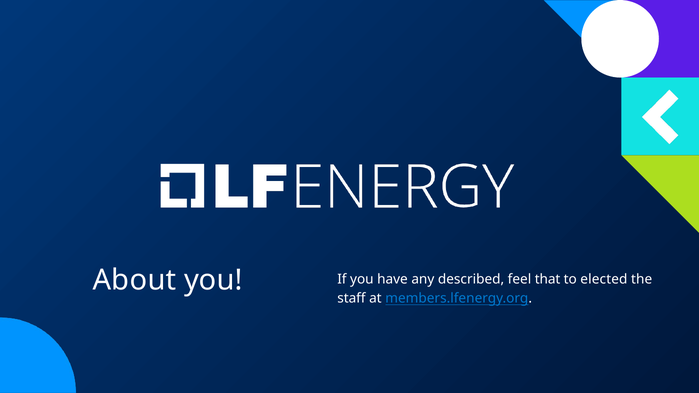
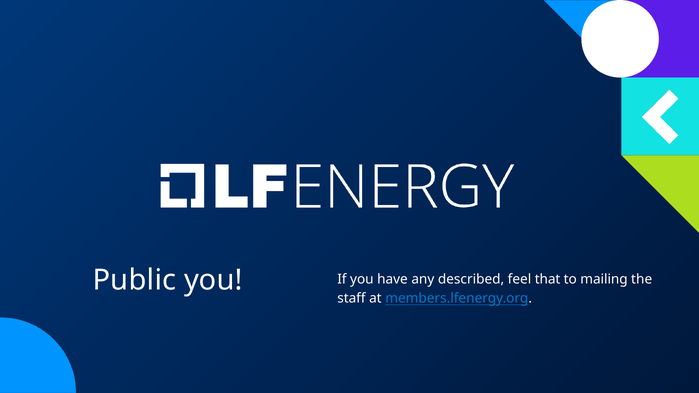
About: About -> Public
elected: elected -> mailing
